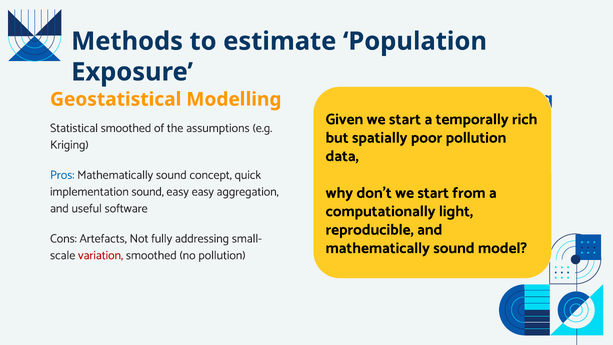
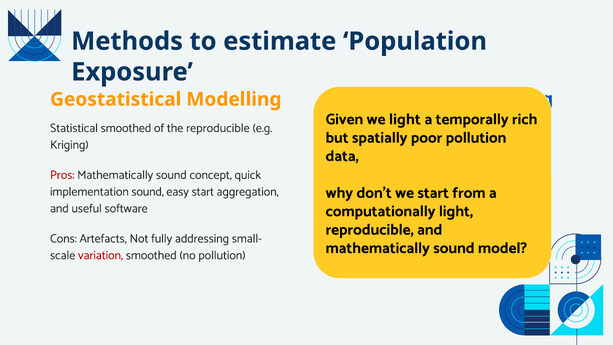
start at (405, 119): start -> light
the assumptions: assumptions -> reproducible
Pros at (62, 175) colour: blue -> red
easy easy: easy -> start
